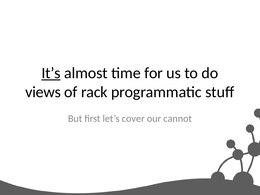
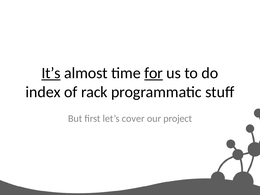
for underline: none -> present
views: views -> index
cannot: cannot -> project
